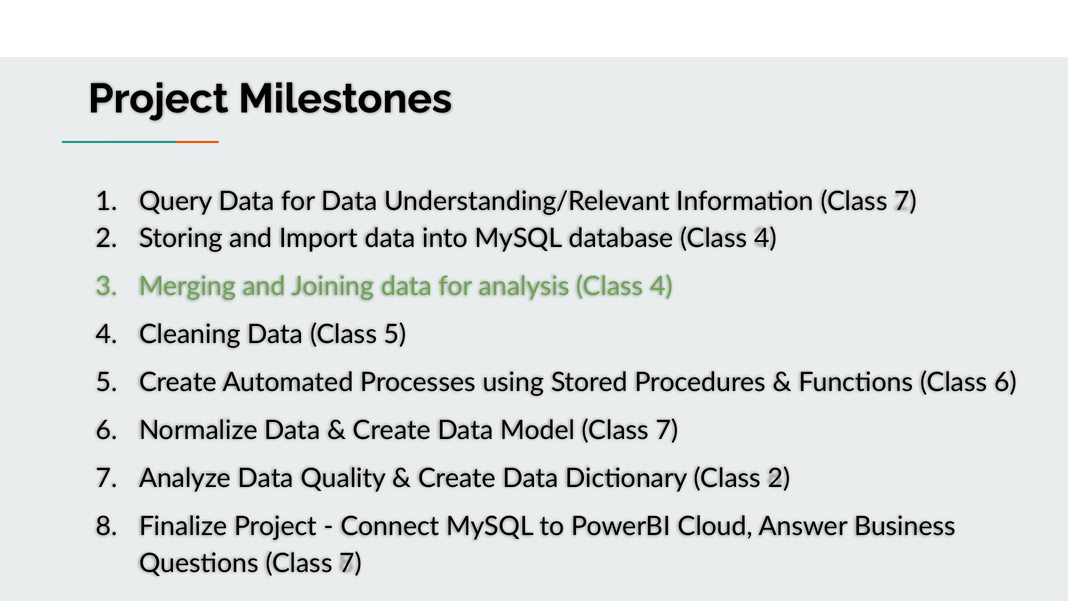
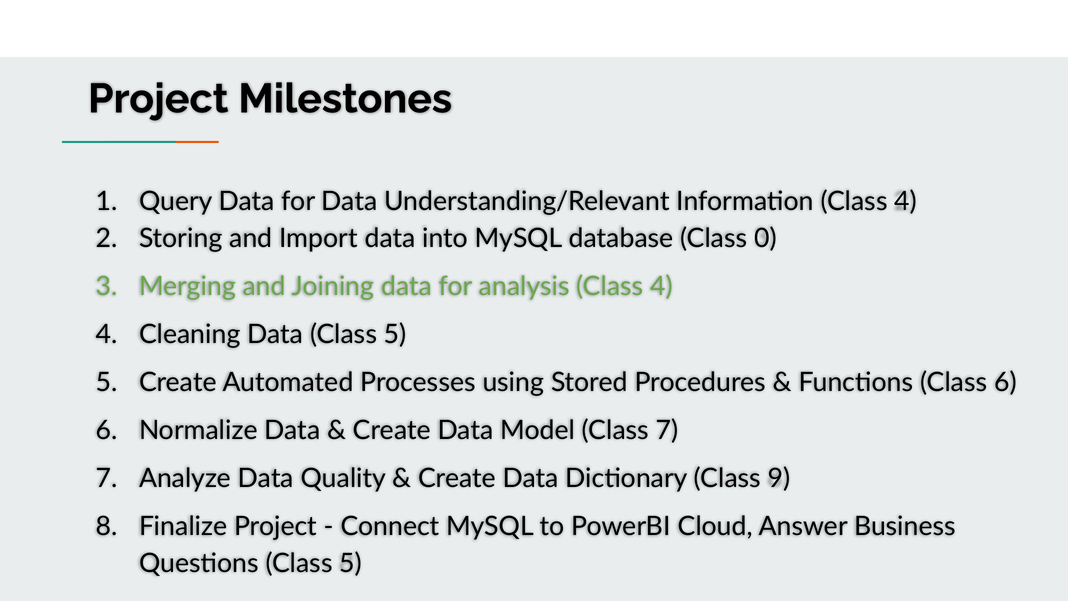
Information Class 7: 7 -> 4
database Class 4: 4 -> 0
Class 2: 2 -> 9
Questions Class 7: 7 -> 5
